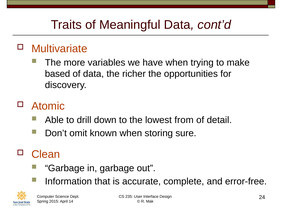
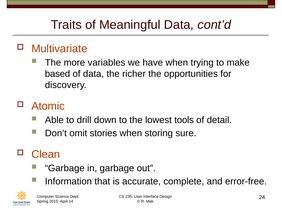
from: from -> tools
known: known -> stories
